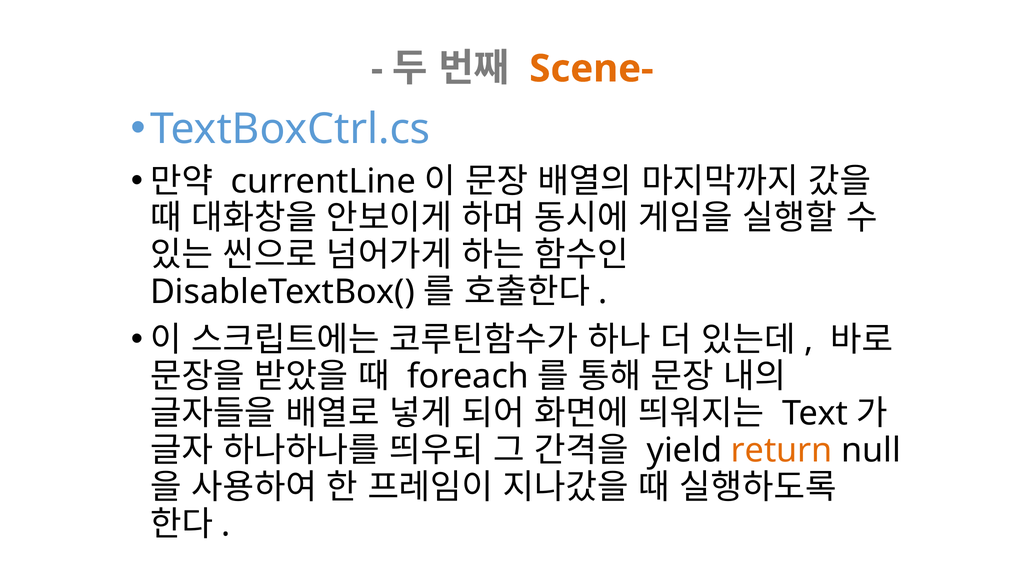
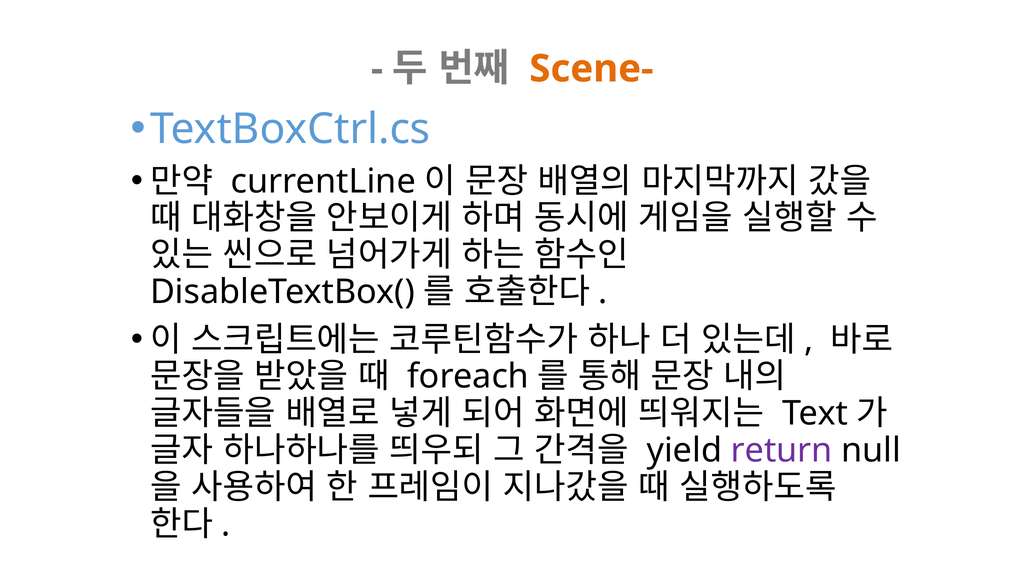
return colour: orange -> purple
